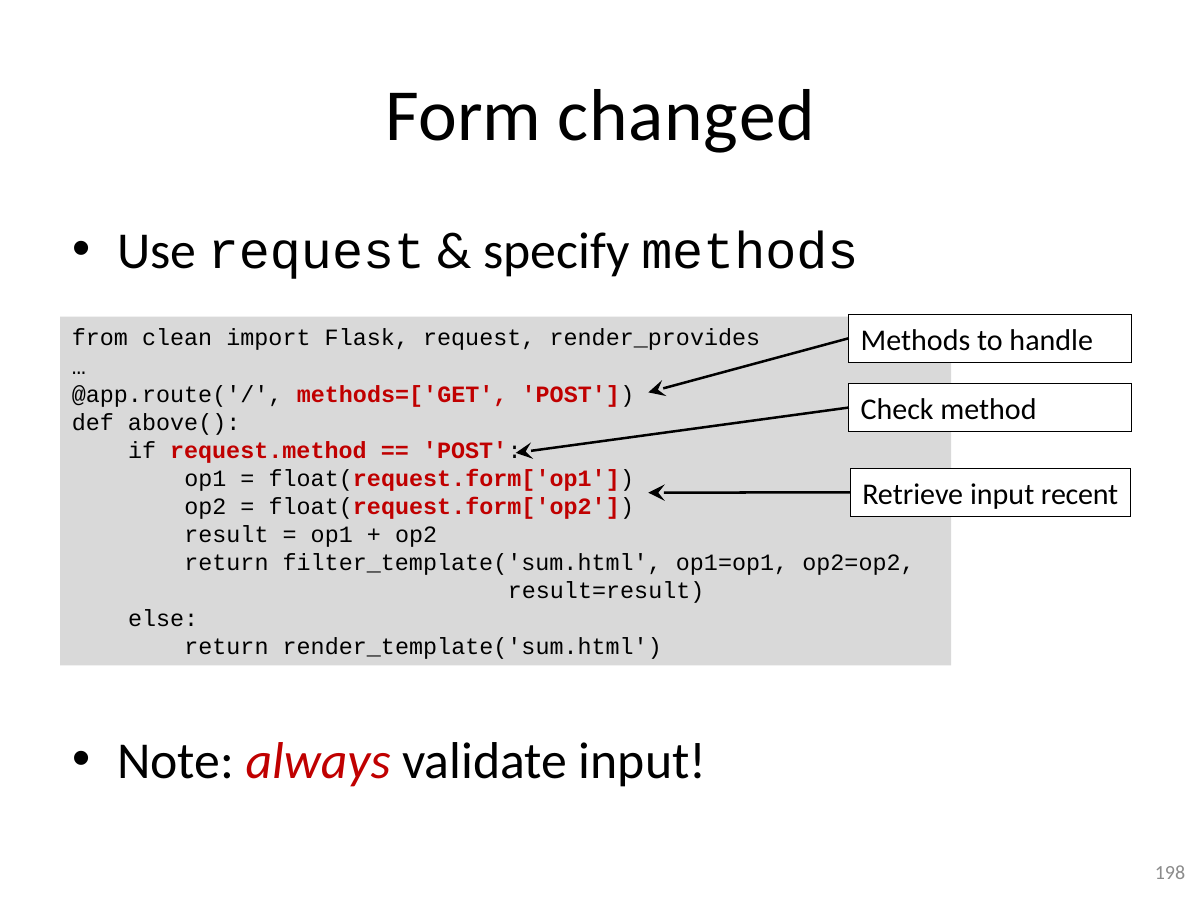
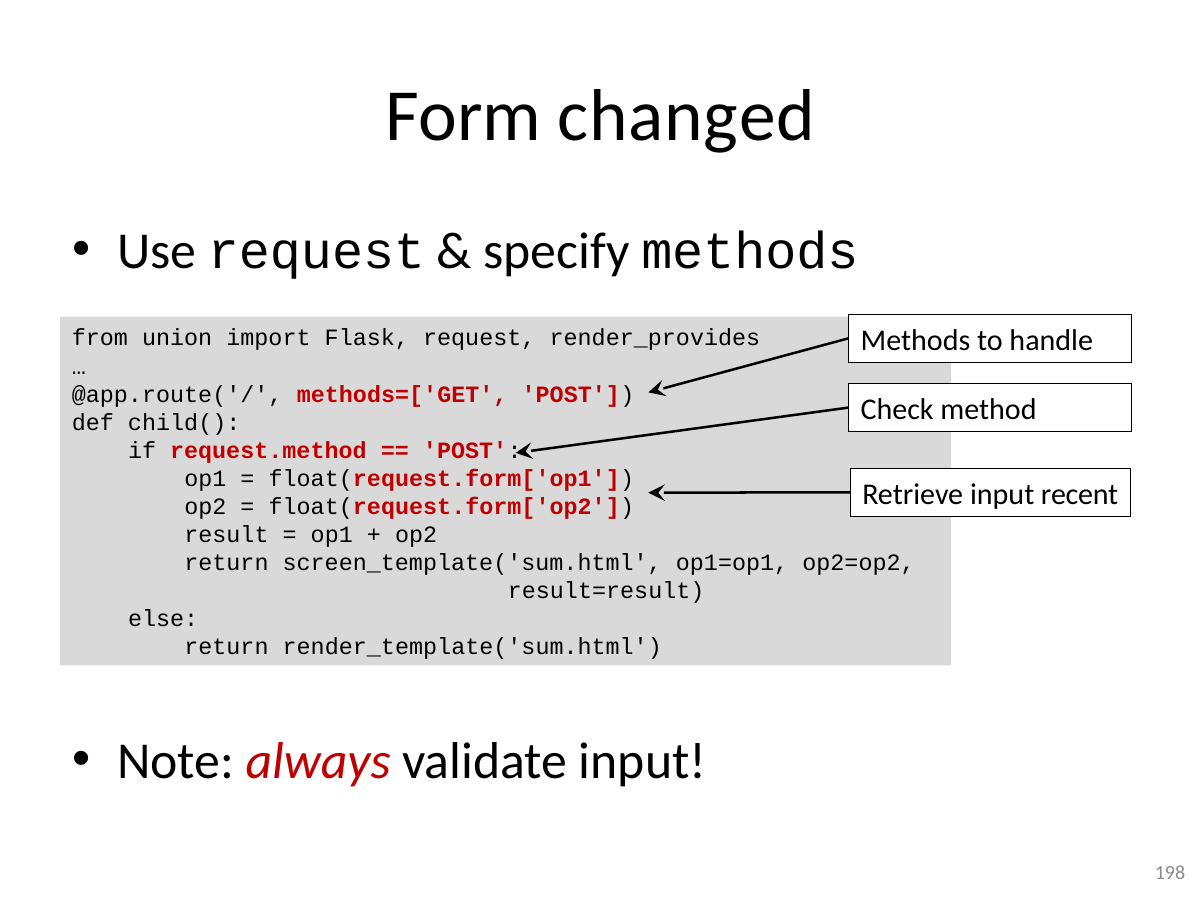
clean: clean -> union
above(: above( -> child(
filter_template('sum.html: filter_template('sum.html -> screen_template('sum.html
